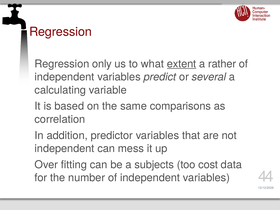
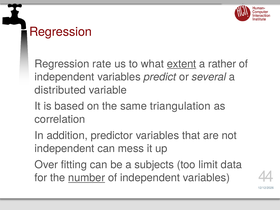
only: only -> rate
calculating: calculating -> distributed
comparisons: comparisons -> triangulation
cost: cost -> limit
number underline: none -> present
